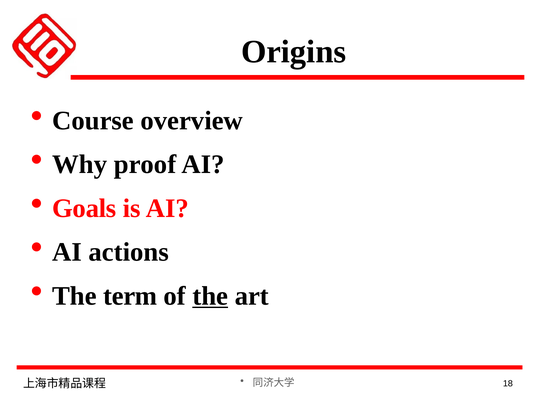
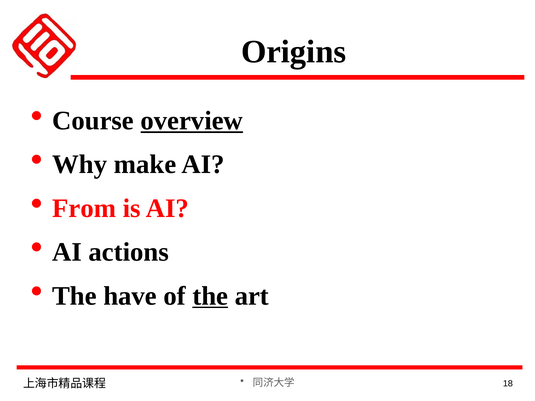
overview underline: none -> present
proof: proof -> make
Goals: Goals -> From
term: term -> have
